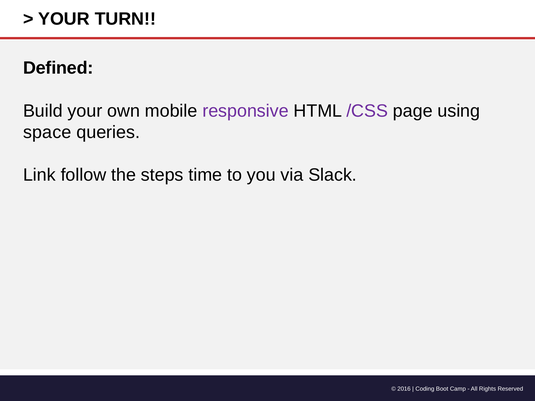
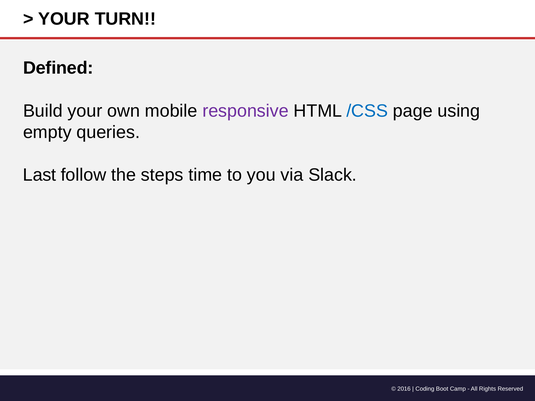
/CSS colour: purple -> blue
space: space -> empty
Link: Link -> Last
